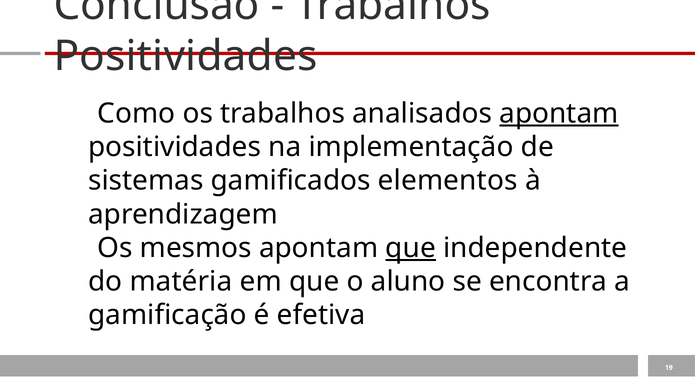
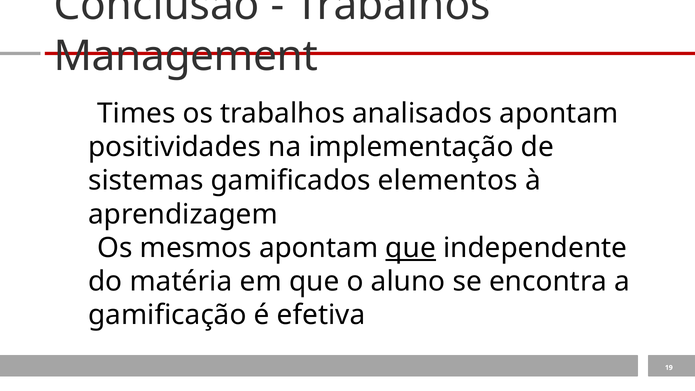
Positividades at (186, 56): Positividades -> Management
Como: Como -> Times
apontam at (559, 113) underline: present -> none
